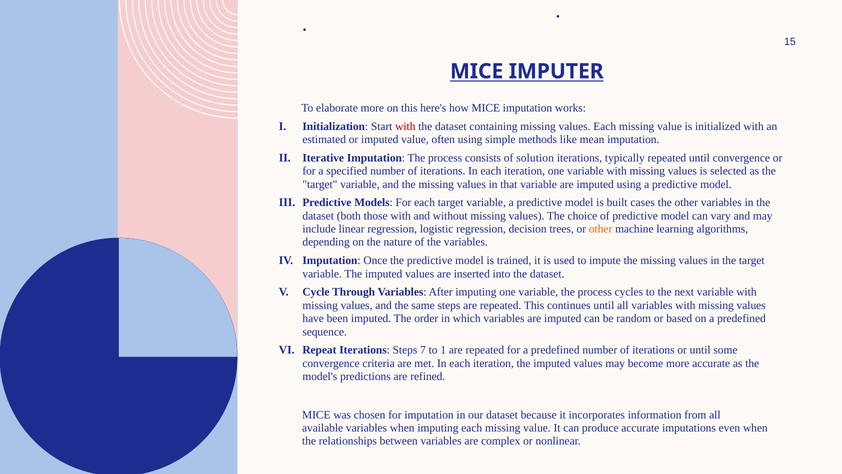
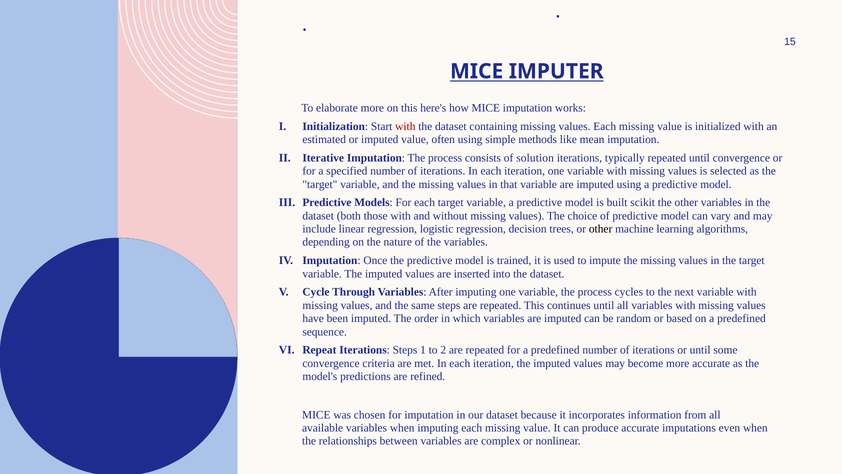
cases: cases -> scikit
other at (601, 229) colour: orange -> black
7: 7 -> 1
1: 1 -> 2
